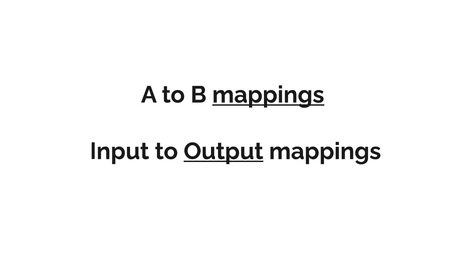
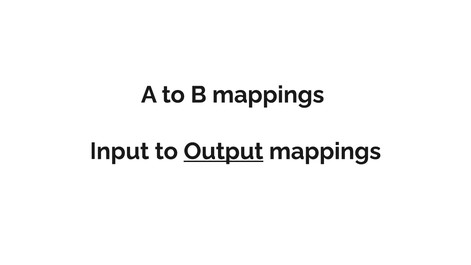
mappings at (268, 95) underline: present -> none
